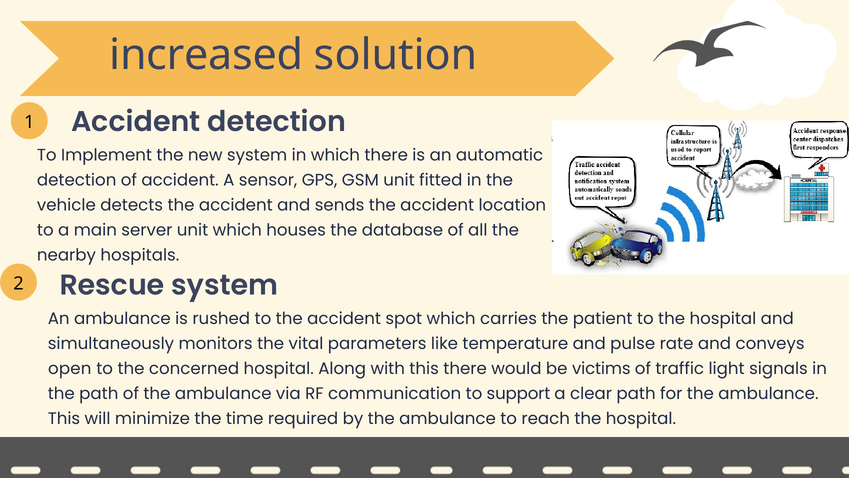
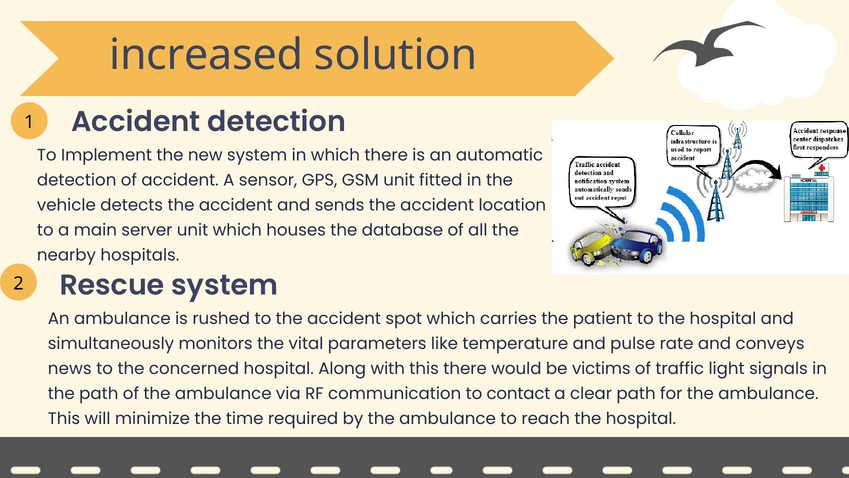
open: open -> news
support: support -> contact
